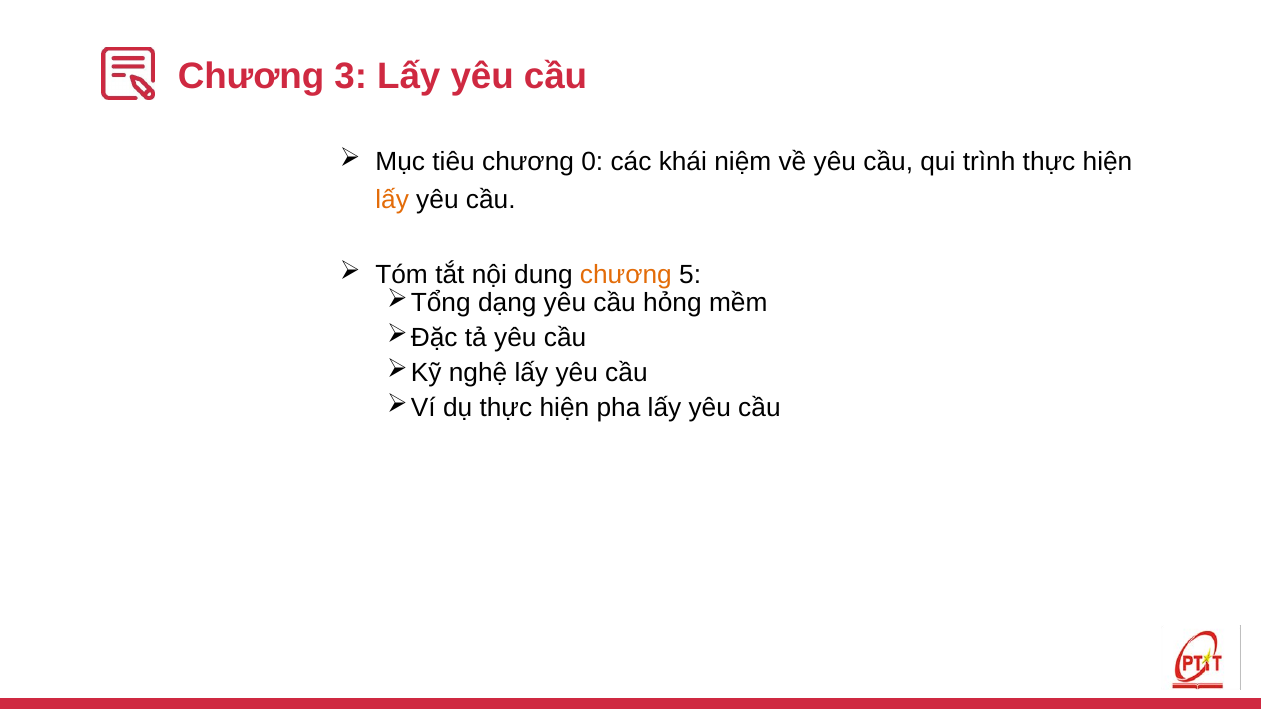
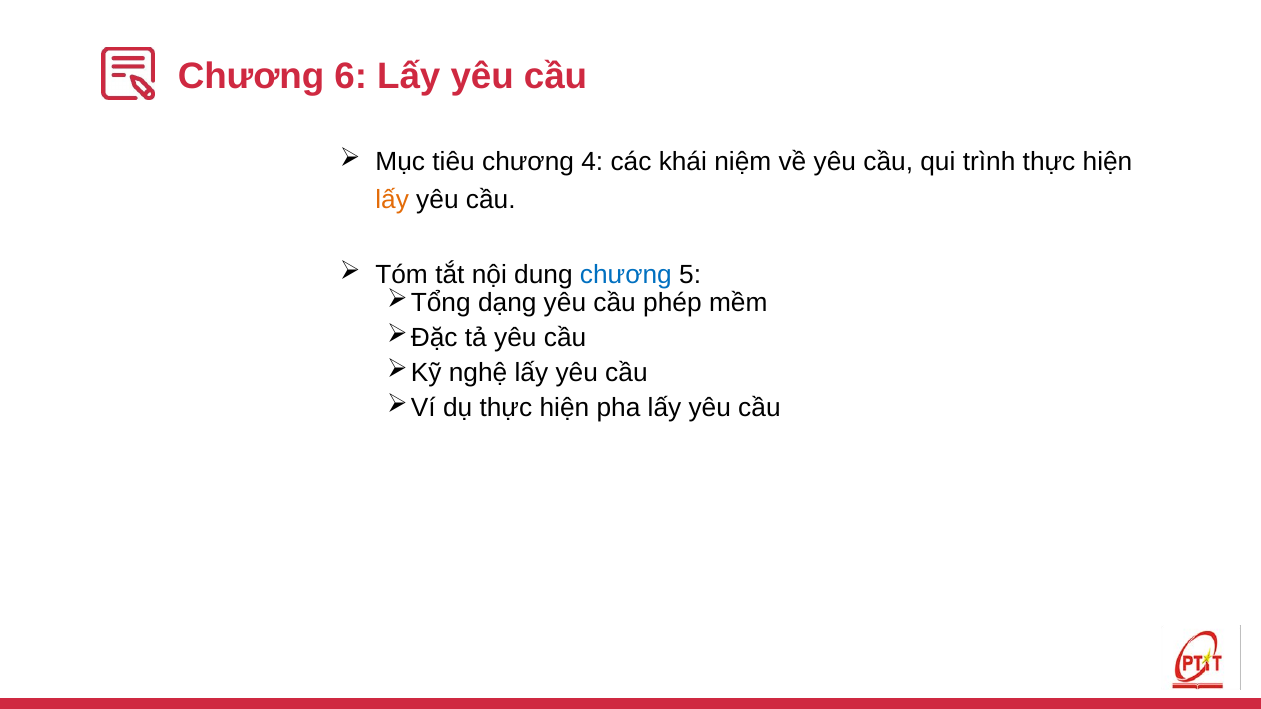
3: 3 -> 6
0: 0 -> 4
chương at (626, 275) colour: orange -> blue
hỏng: hỏng -> phép
